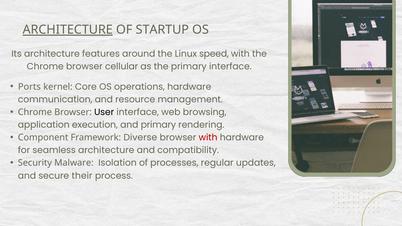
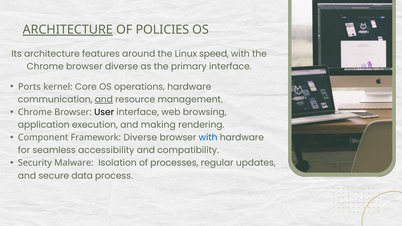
STARTUP: STARTUP -> POLICIES
browser cellular: cellular -> diverse
and at (104, 100) underline: none -> present
and primary: primary -> making
with at (208, 138) colour: red -> blue
seamless architecture: architecture -> accessibility
their: their -> data
